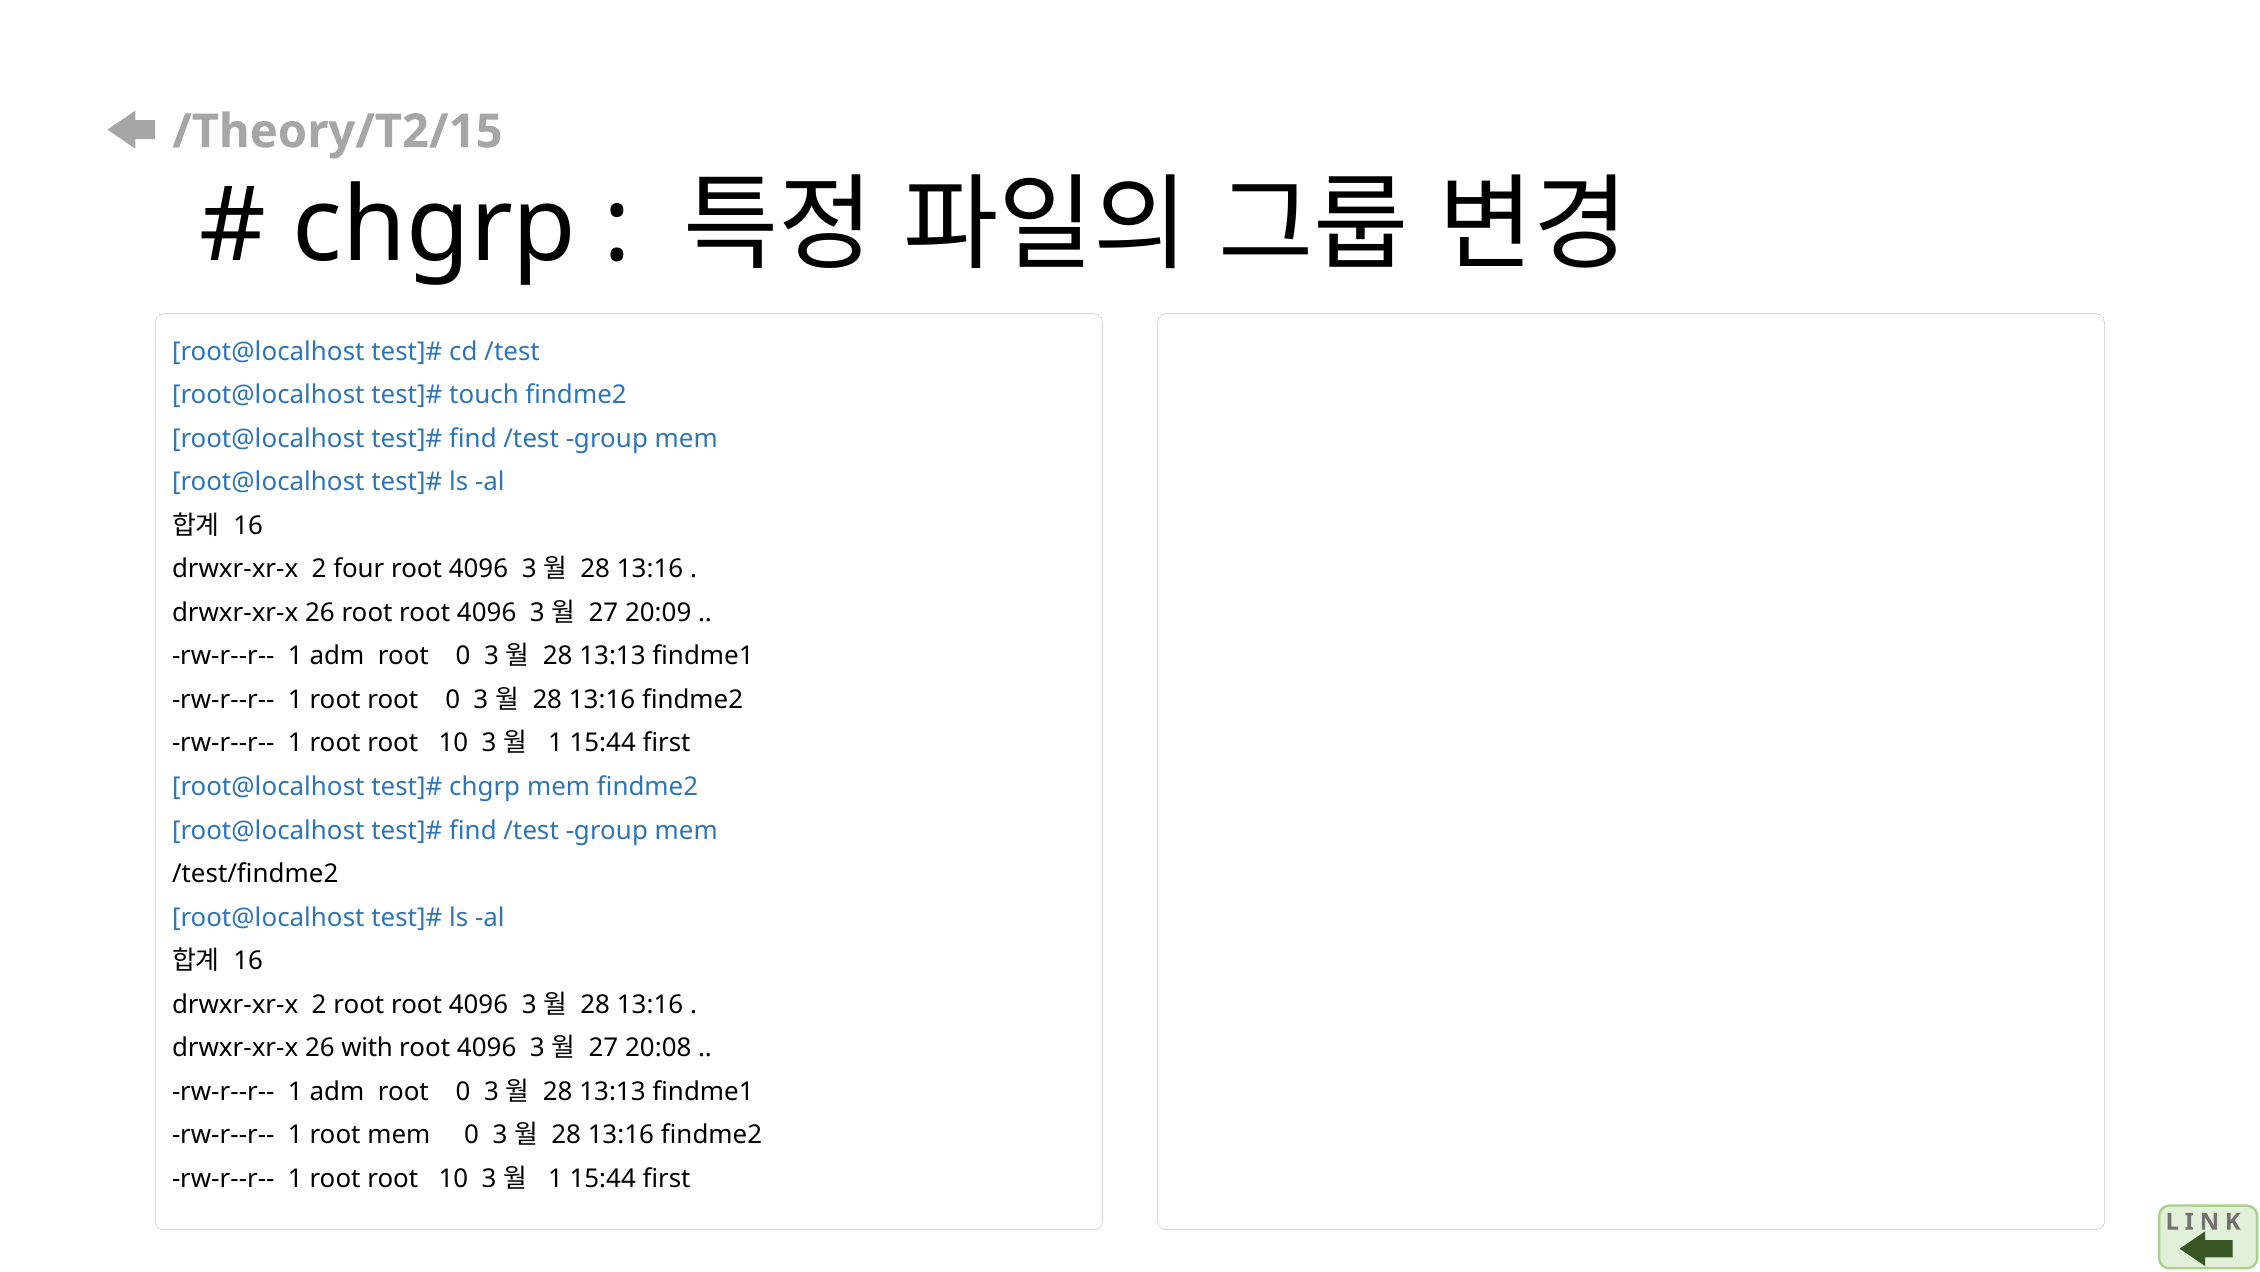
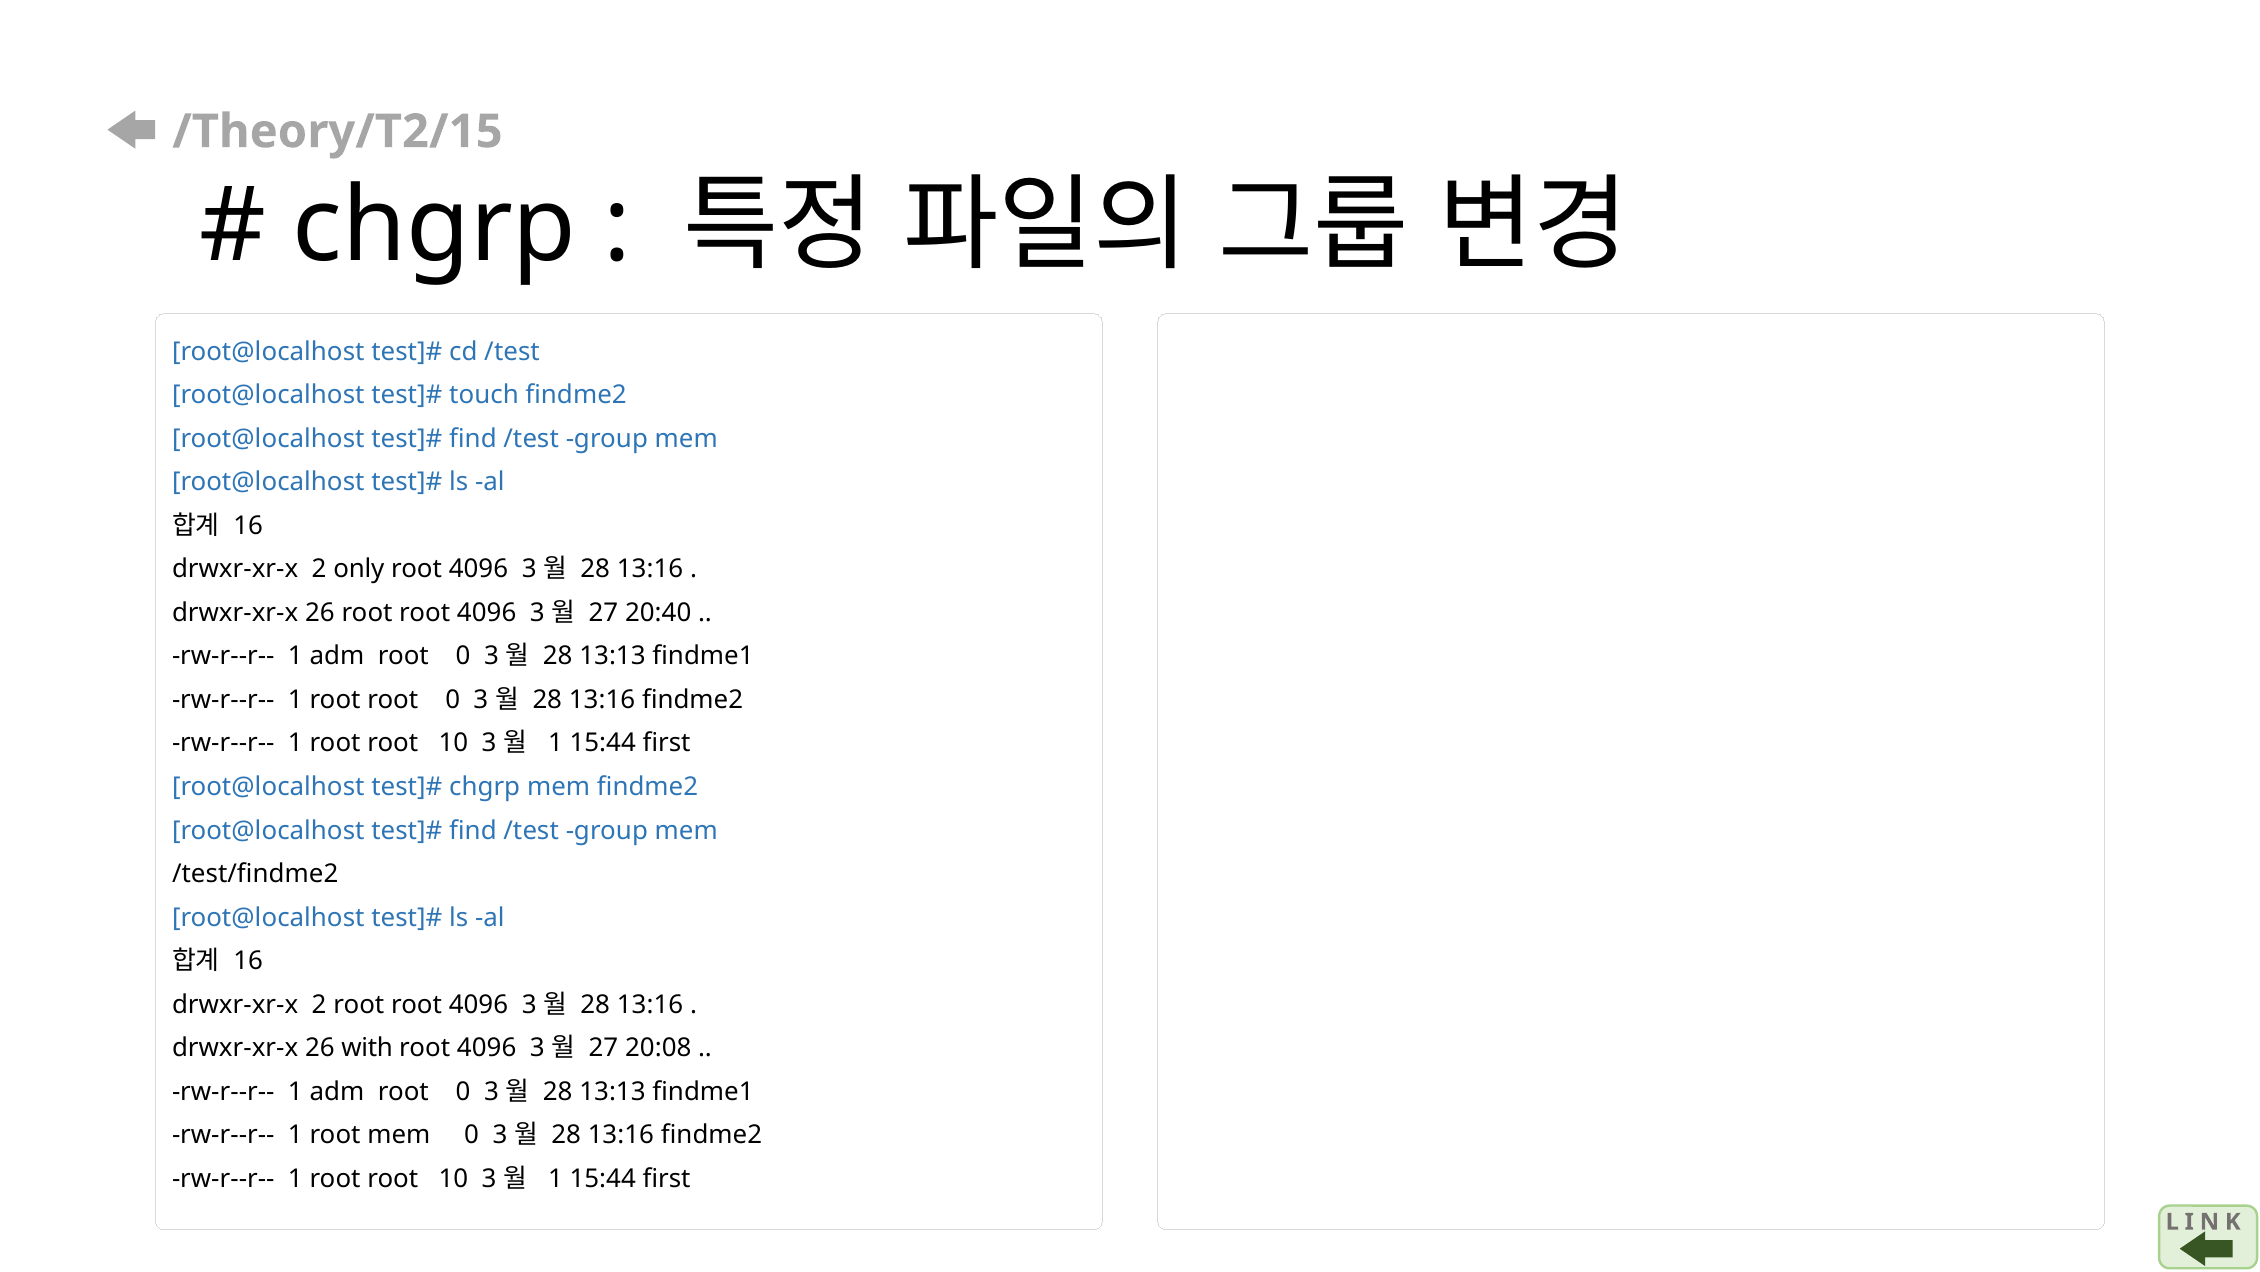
four: four -> only
20:09: 20:09 -> 20:40
